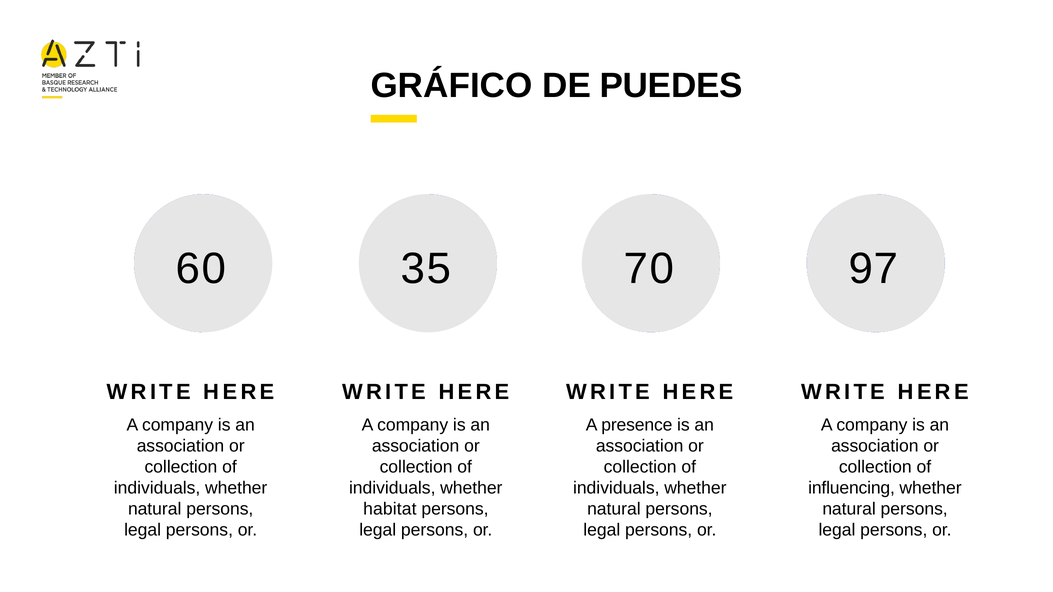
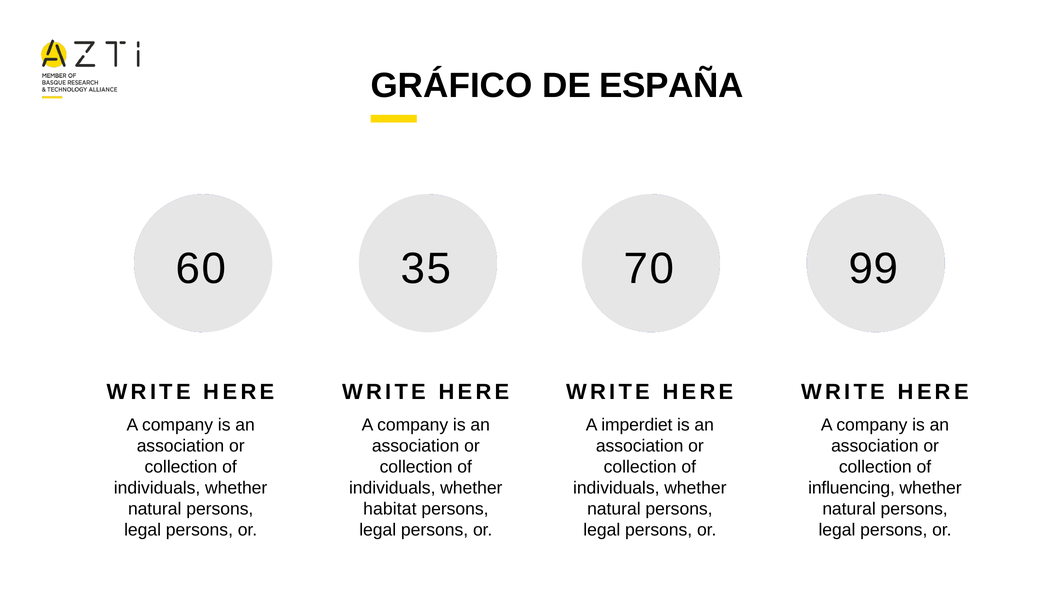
PUEDES: PUEDES -> ESPAÑA
97: 97 -> 99
presence: presence -> imperdiet
